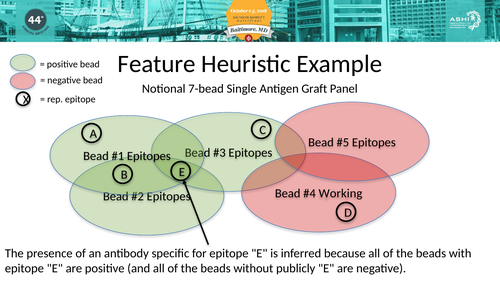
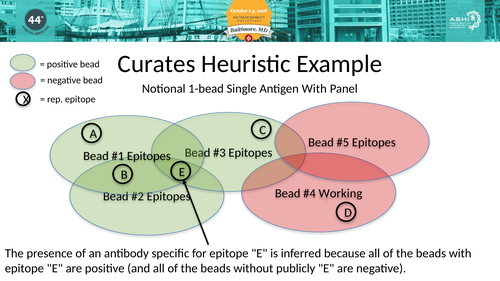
Feature: Feature -> Curates
7-bead: 7-bead -> 1-bead
Antigen Graft: Graft -> With
